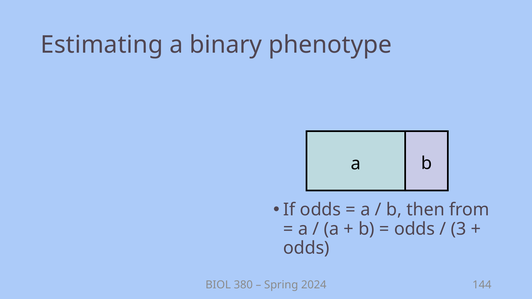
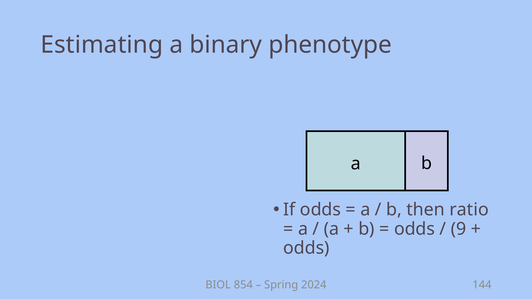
from: from -> ratio
3: 3 -> 9
380: 380 -> 854
